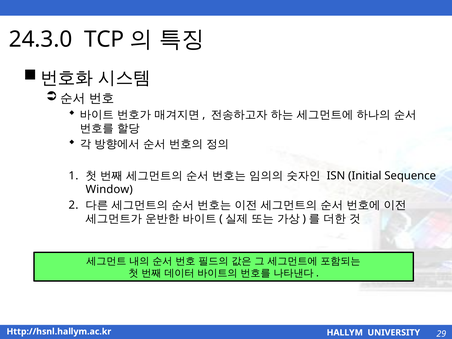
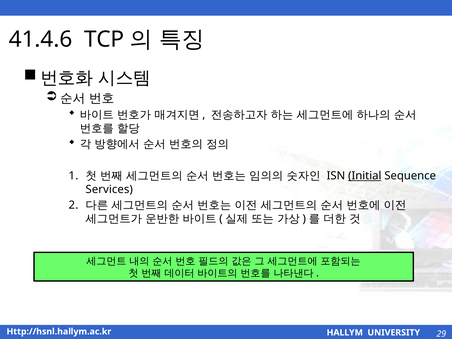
24.3.0: 24.3.0 -> 41.4.6
Initial underline: none -> present
Window: Window -> Services
